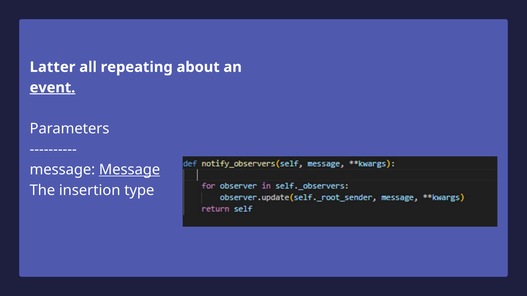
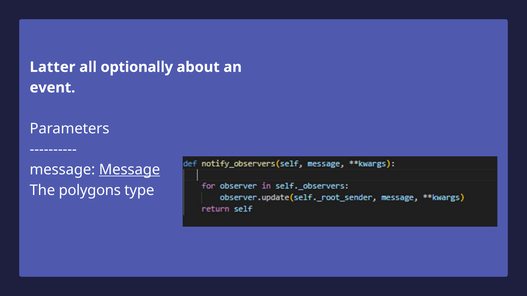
repeating: repeating -> optionally
event underline: present -> none
insertion: insertion -> polygons
